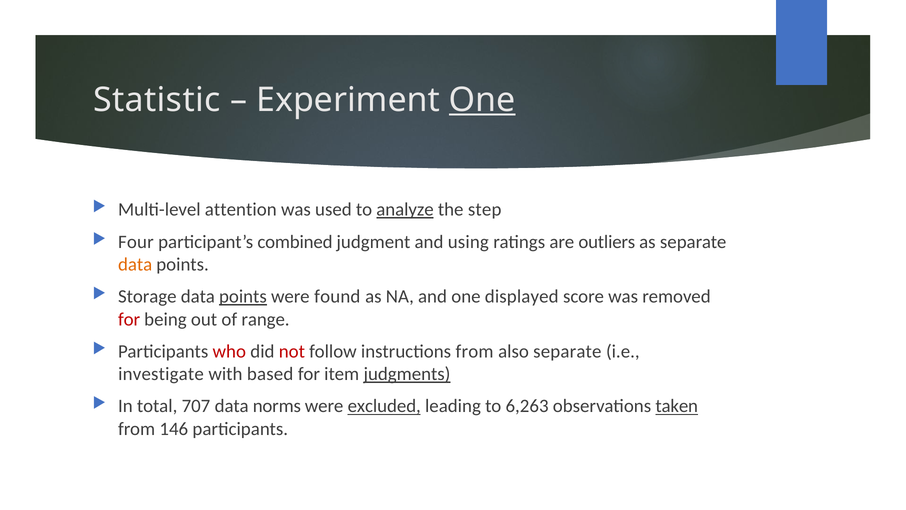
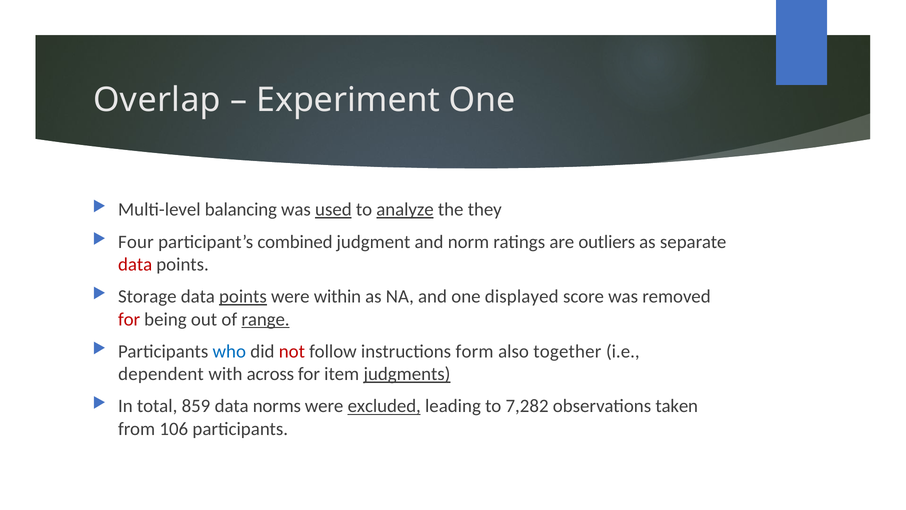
Statistic: Statistic -> Overlap
One at (482, 100) underline: present -> none
attention: attention -> balancing
used underline: none -> present
step: step -> they
using: using -> norm
data at (135, 264) colour: orange -> red
found: found -> within
range underline: none -> present
who colour: red -> blue
instructions from: from -> form
also separate: separate -> together
investigate: investigate -> dependent
based: based -> across
707: 707 -> 859
6,263: 6,263 -> 7,282
taken underline: present -> none
146: 146 -> 106
